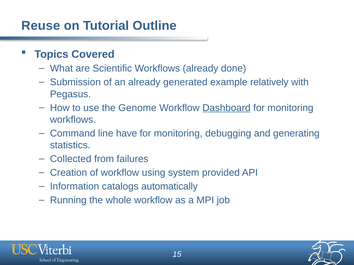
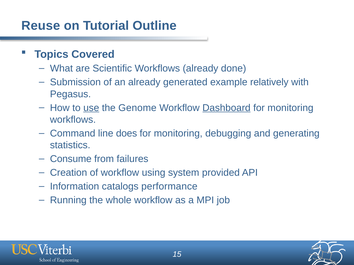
use underline: none -> present
have: have -> does
Collected: Collected -> Consume
automatically: automatically -> performance
